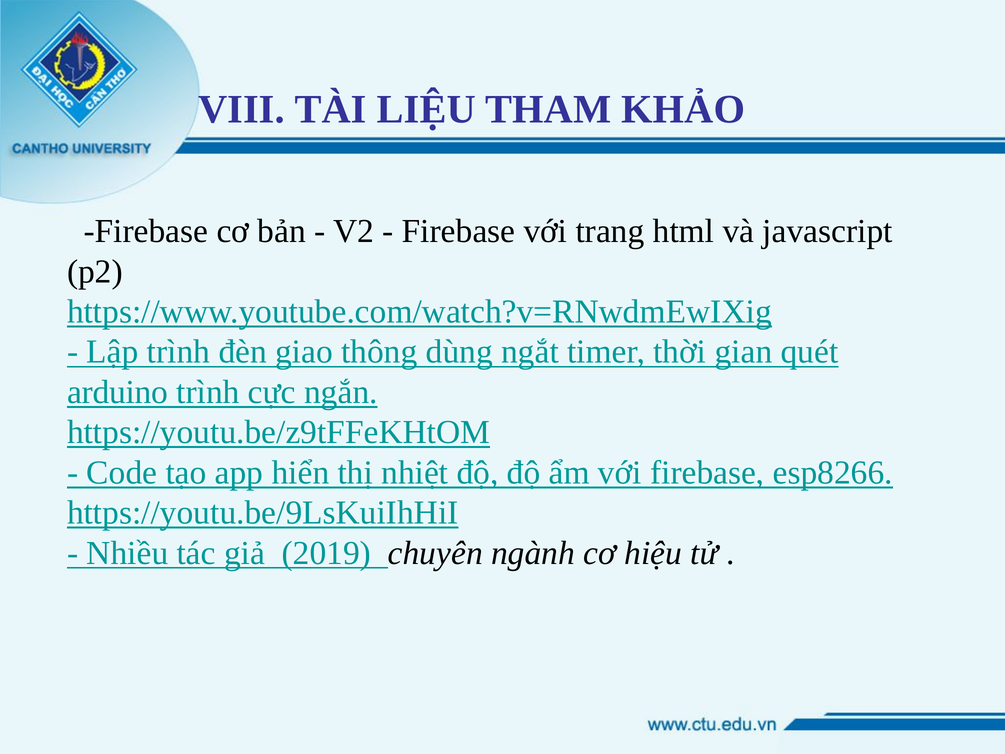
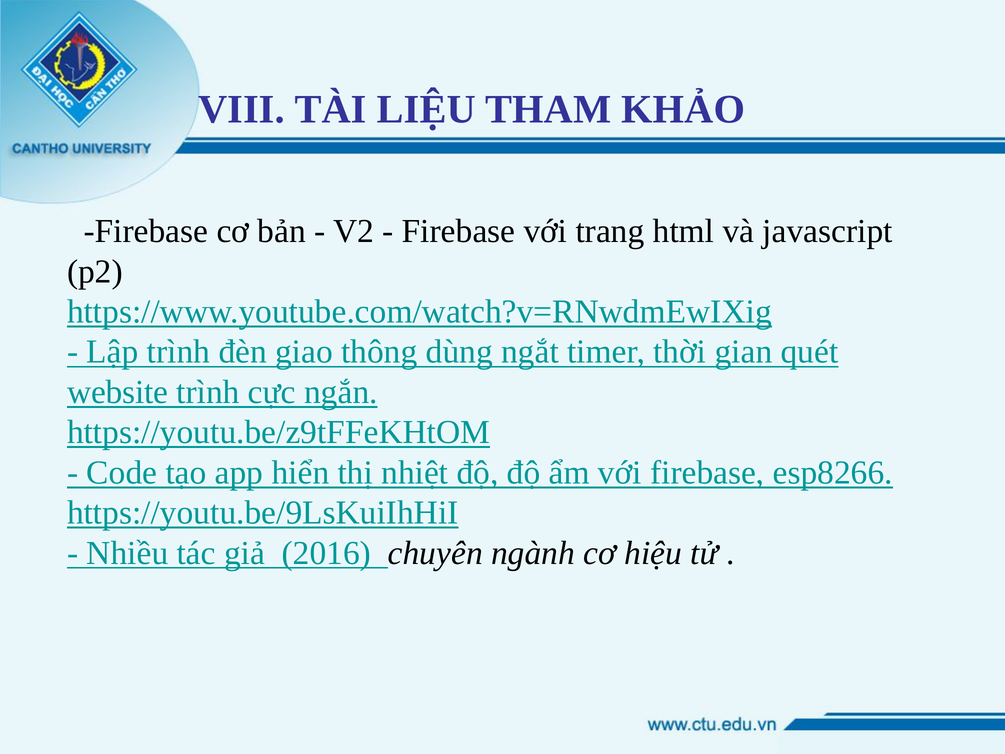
arduino: arduino -> website
2019: 2019 -> 2016
